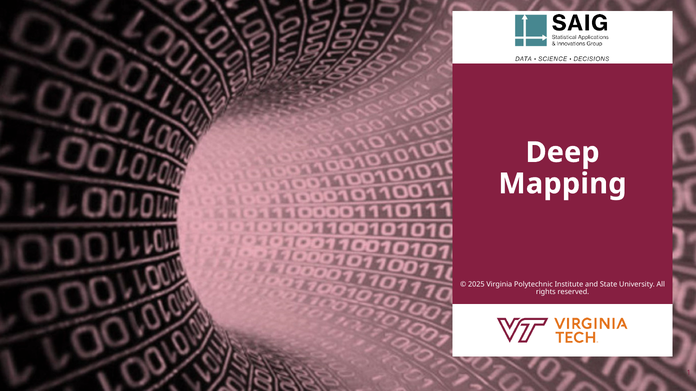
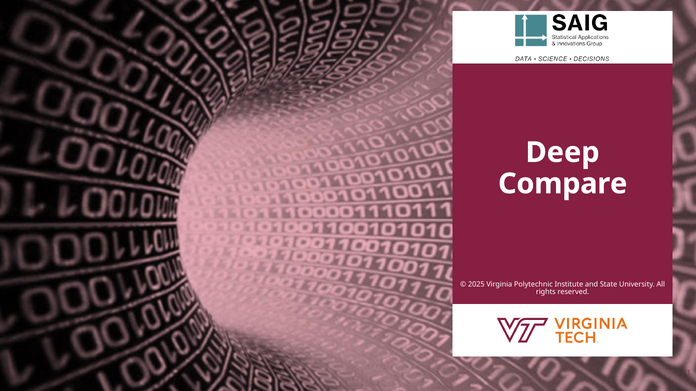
Mapping: Mapping -> Compare
